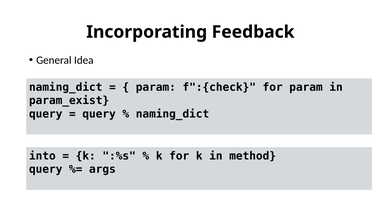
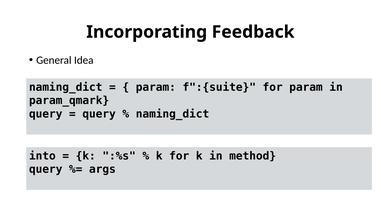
f":{check: f":{check -> f":{suite
param_exist: param_exist -> param_qmark
